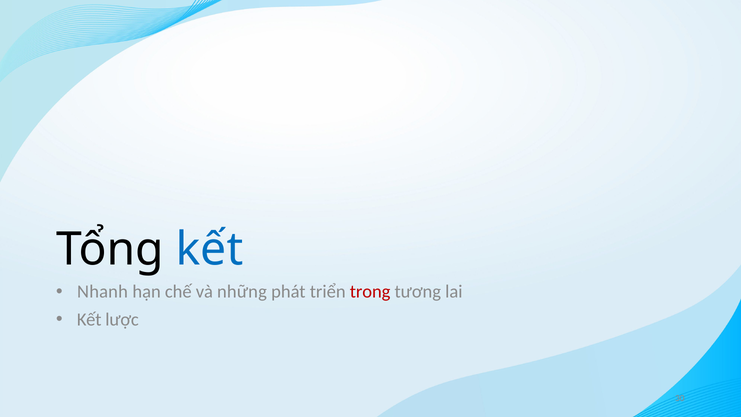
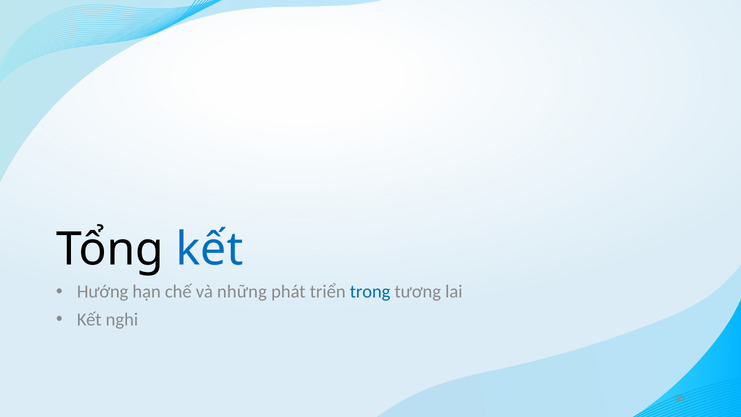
Nhanh: Nhanh -> Hướng
trong colour: red -> blue
lược: lược -> nghi
